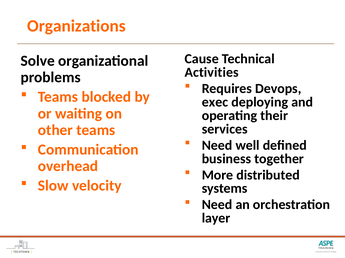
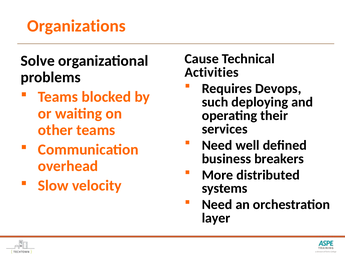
exec: exec -> such
together: together -> breakers
